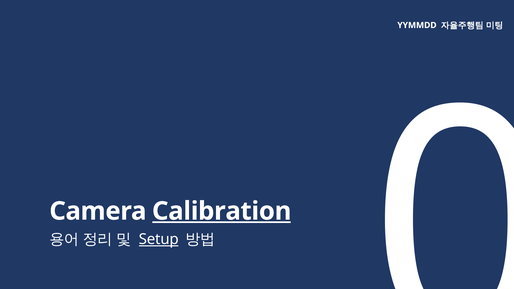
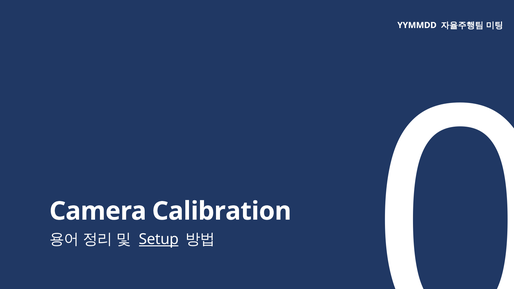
Calibration underline: present -> none
